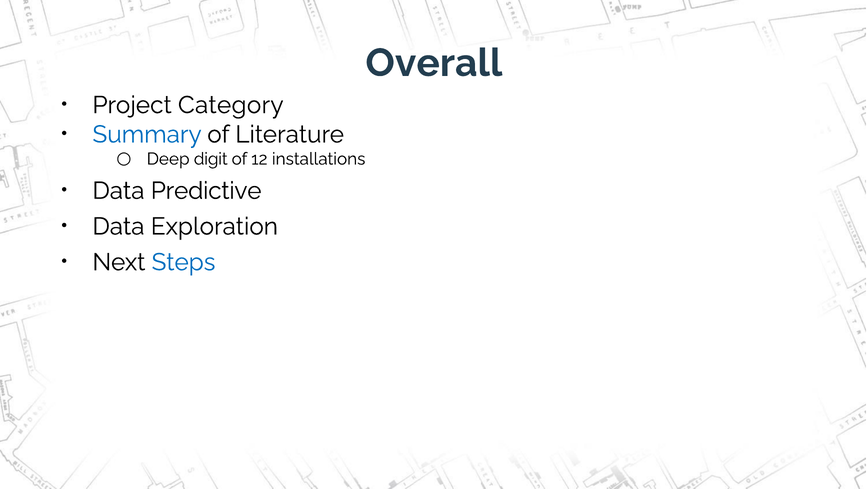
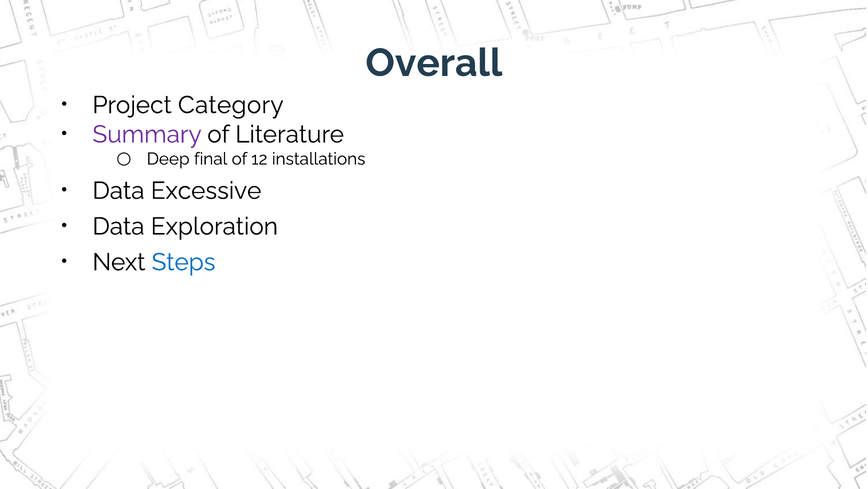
Summary colour: blue -> purple
digit: digit -> final
Predictive: Predictive -> Excessive
